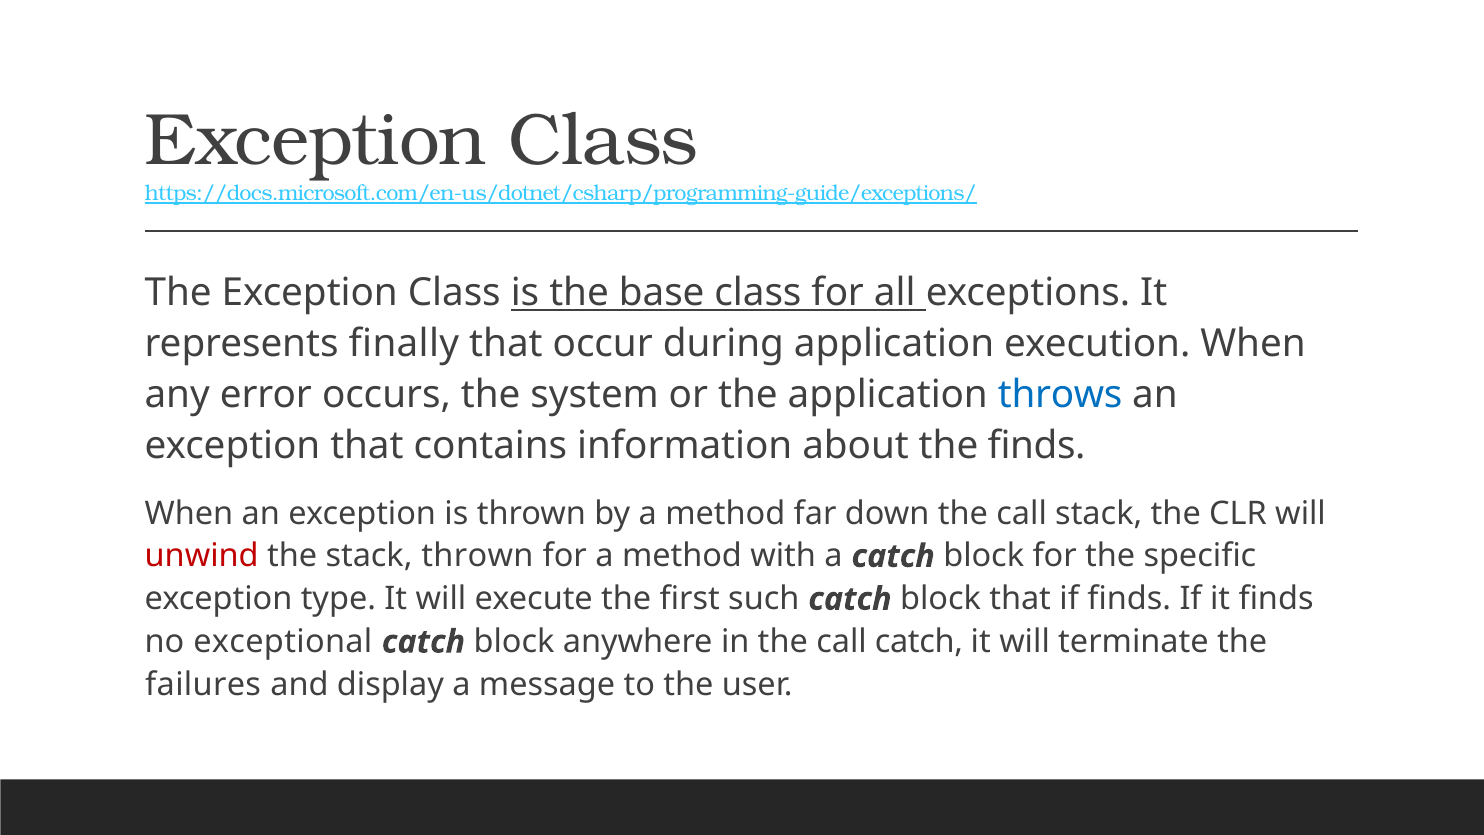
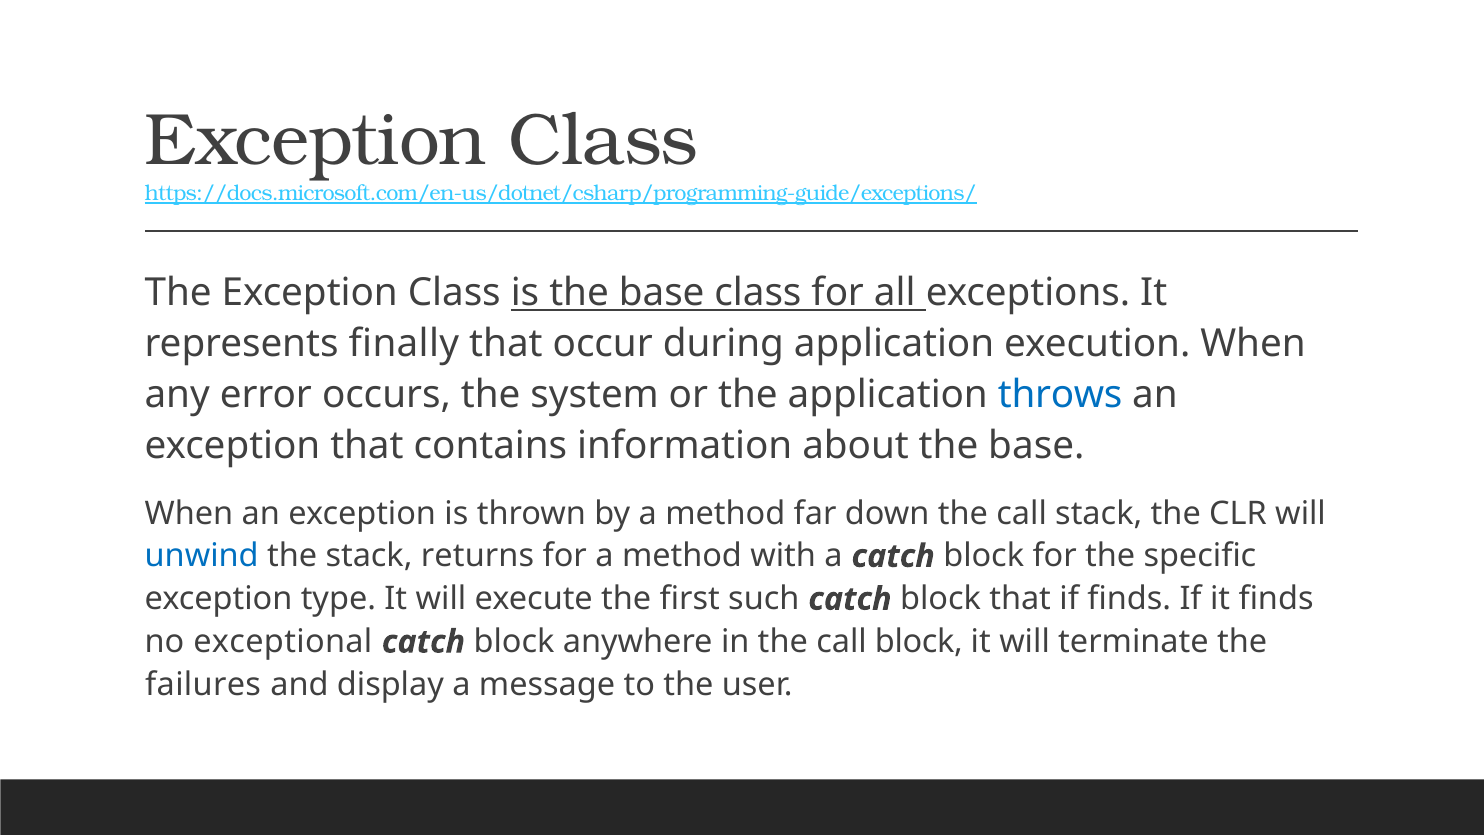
about the finds: finds -> base
unwind colour: red -> blue
stack thrown: thrown -> returns
call catch: catch -> block
